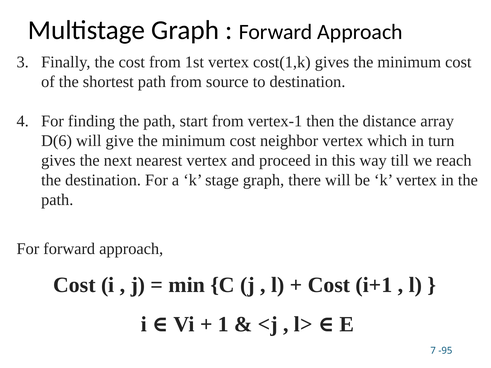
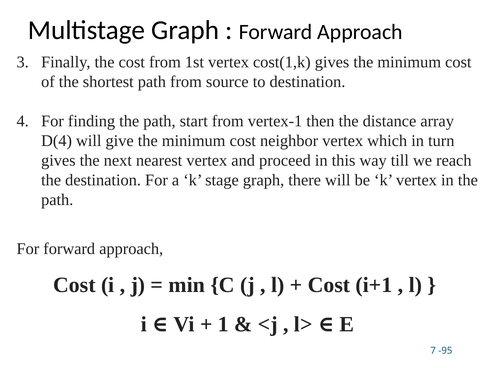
D(6: D(6 -> D(4
